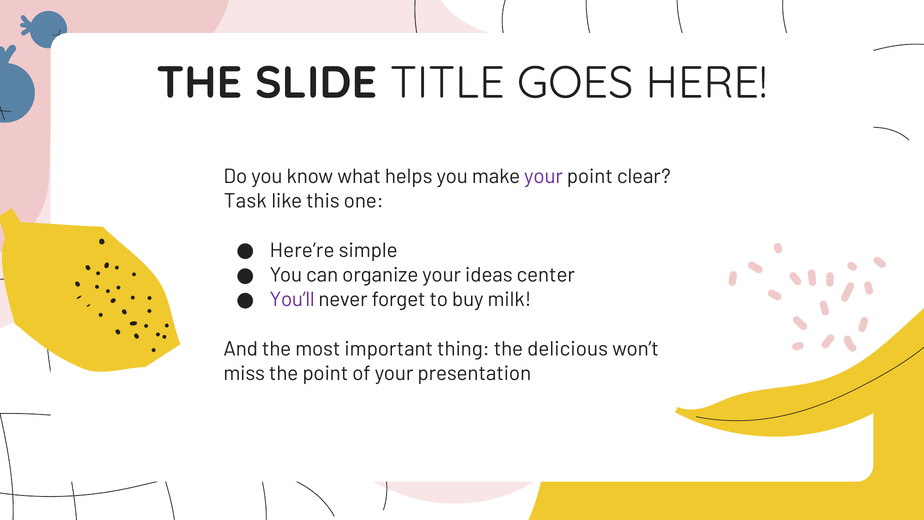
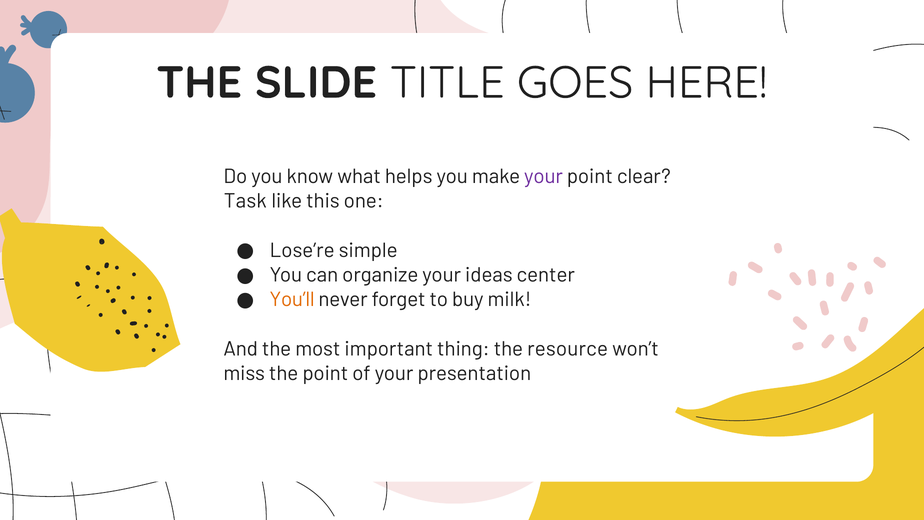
Here’re: Here’re -> Lose’re
You’ll colour: purple -> orange
delicious: delicious -> resource
